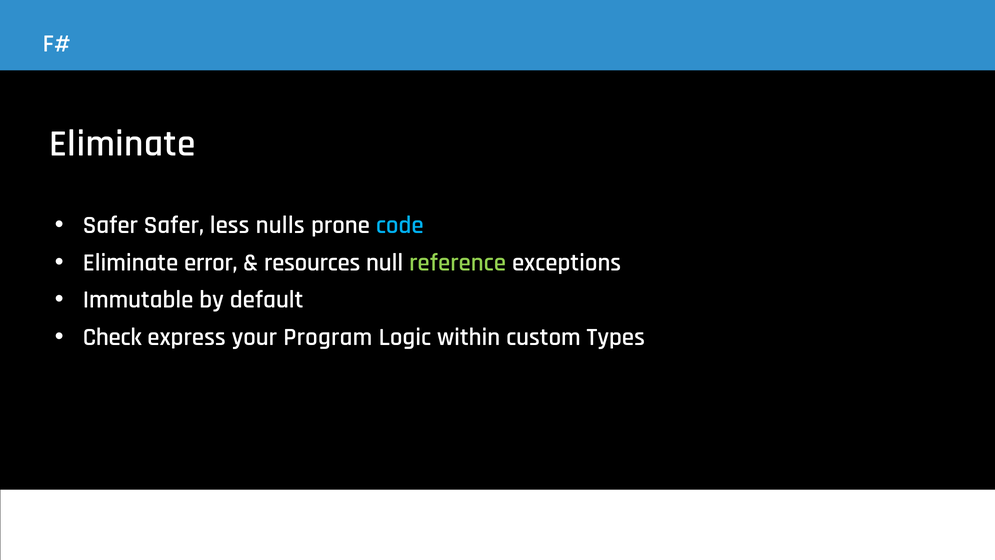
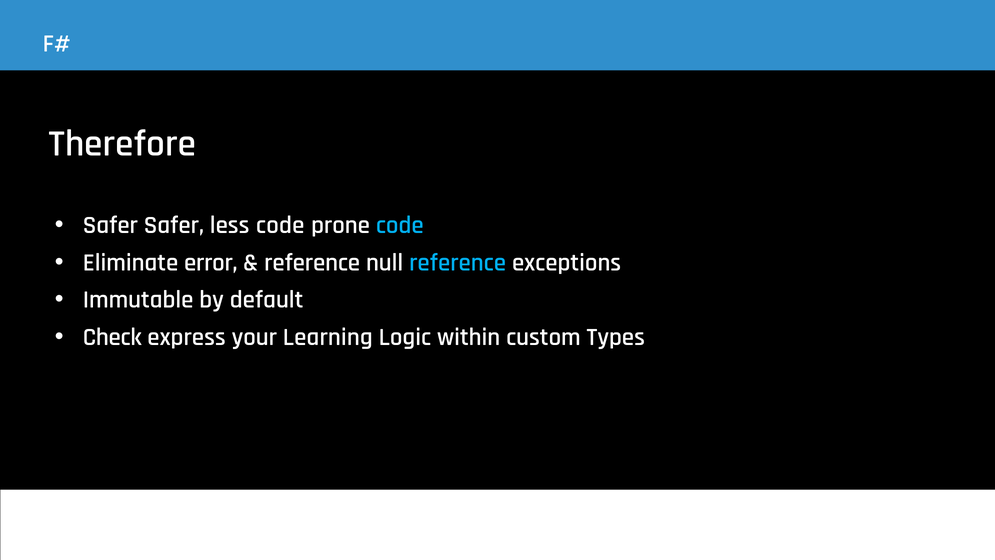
Eliminate at (122, 143): Eliminate -> Therefore
less nulls: nulls -> code
resources at (312, 262): resources -> reference
reference at (458, 262) colour: light green -> light blue
Program: Program -> Learning
